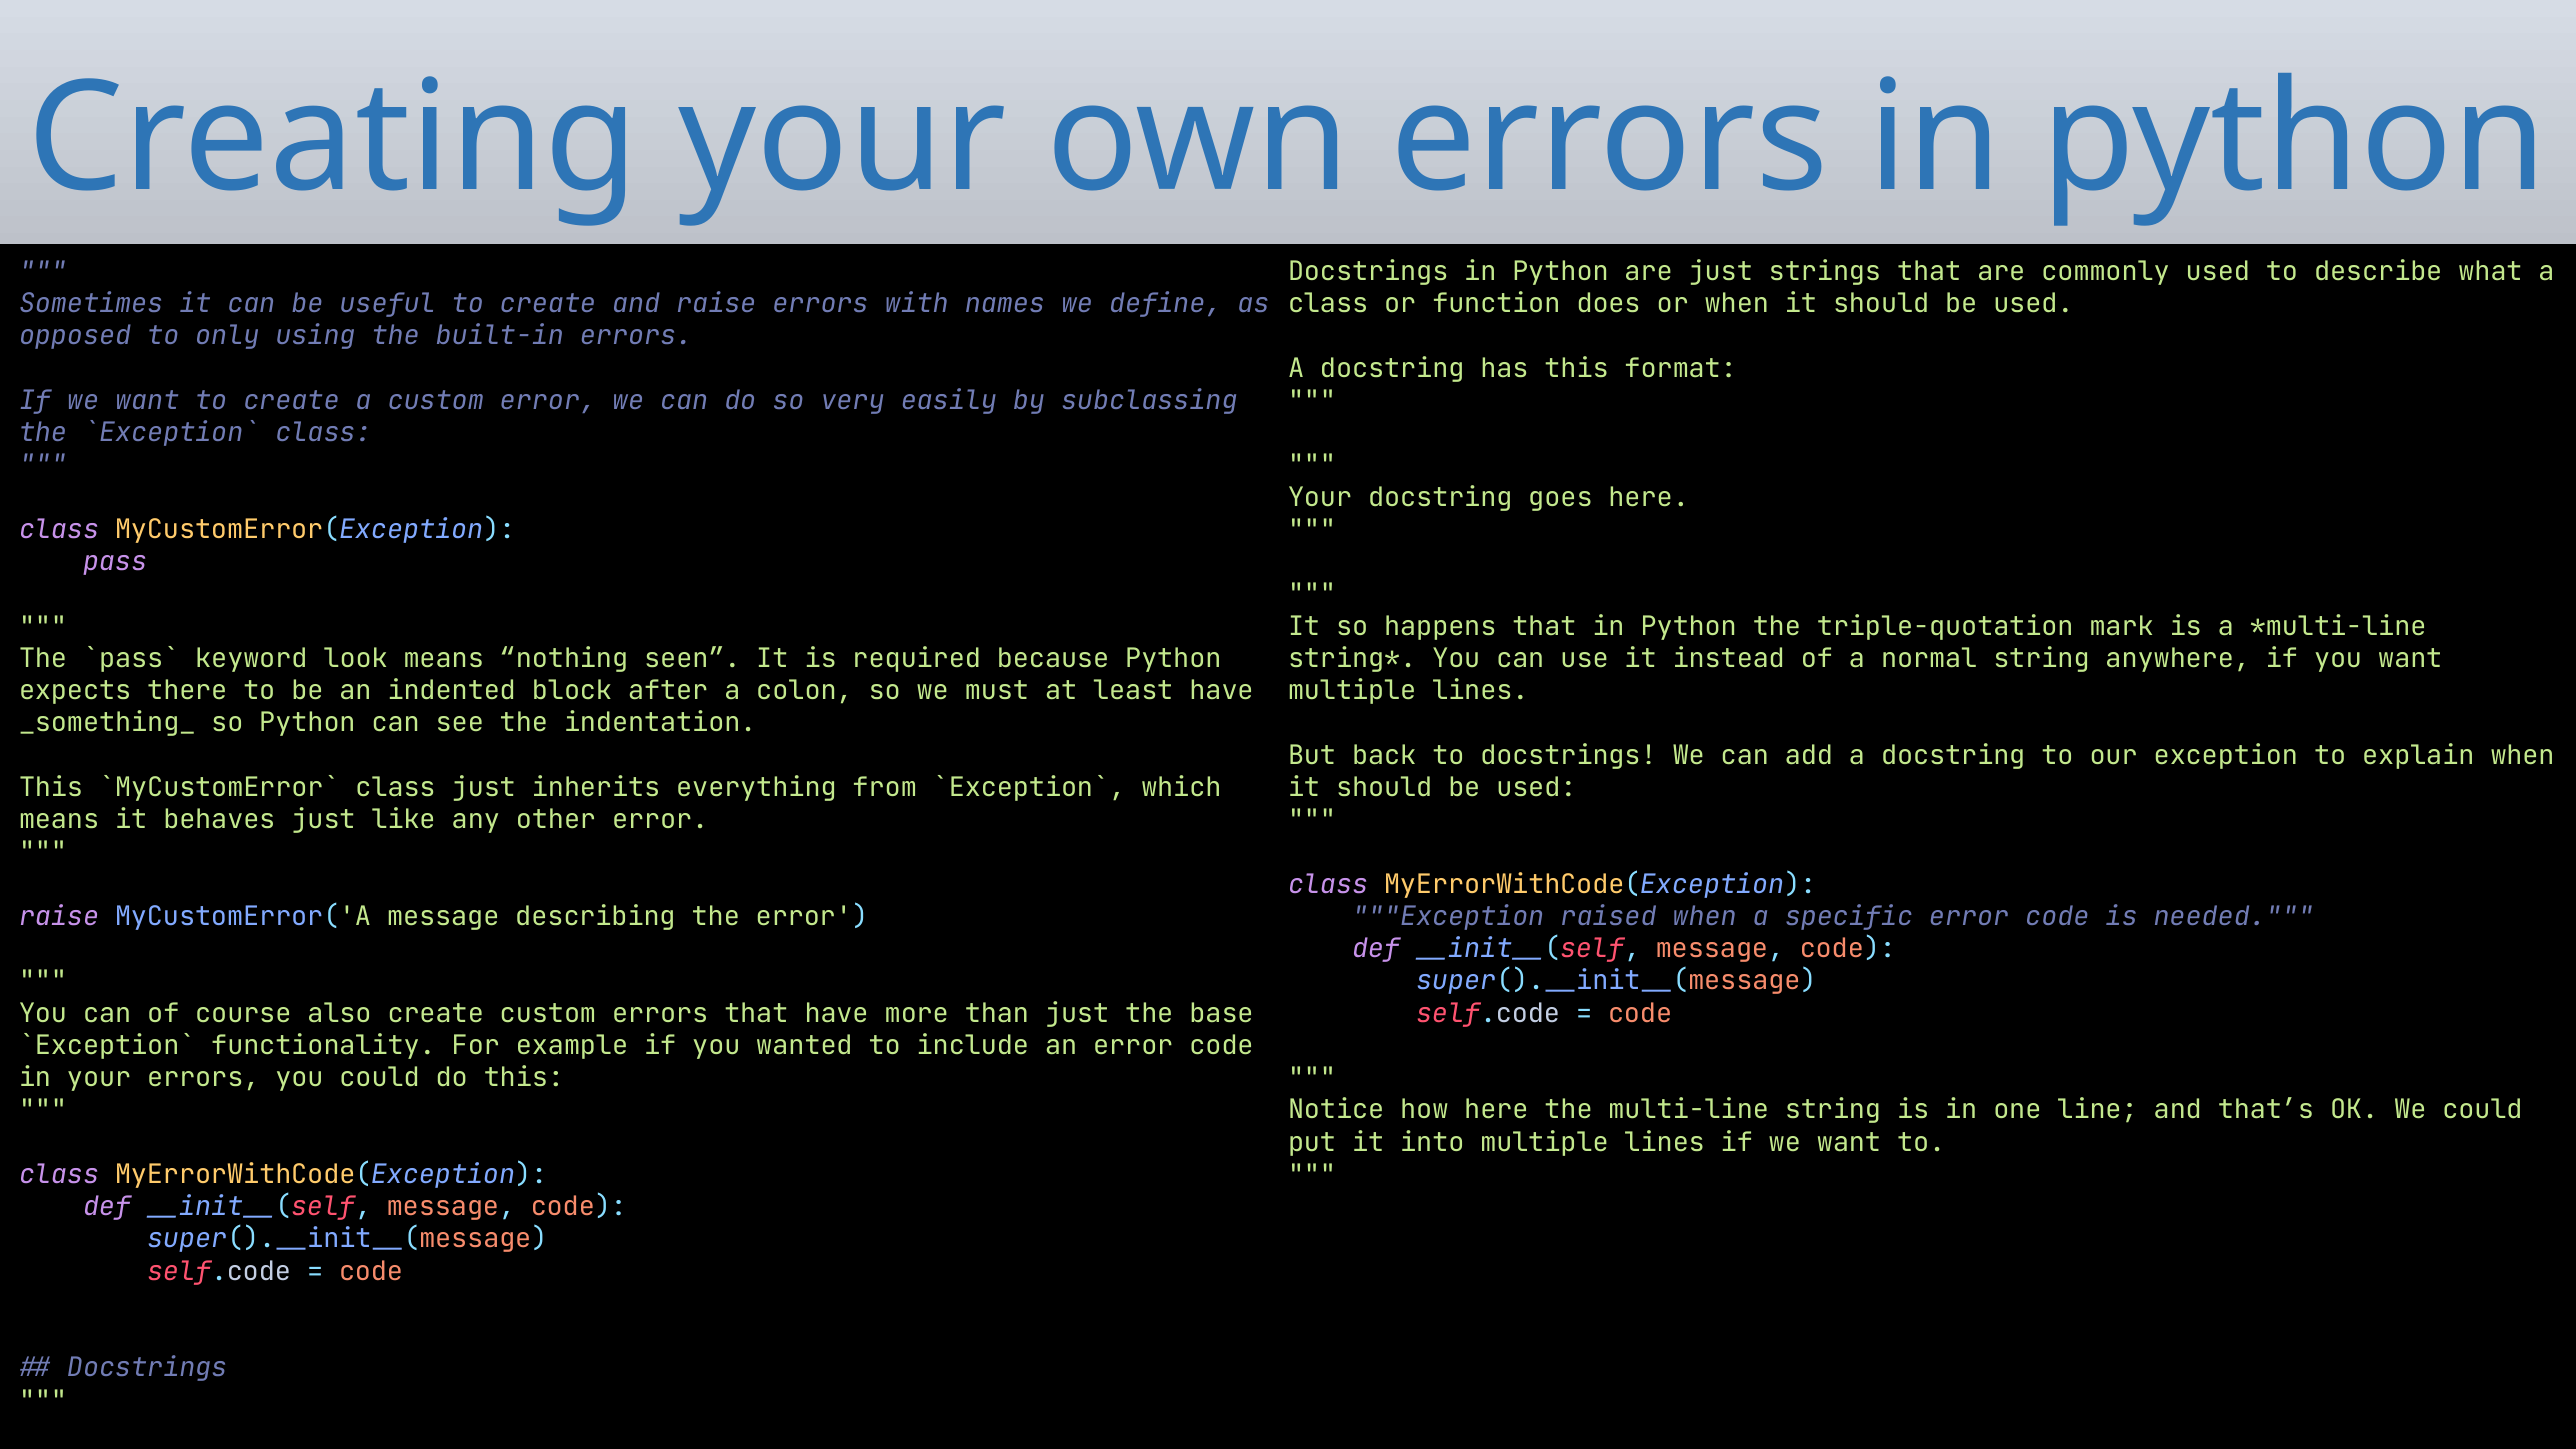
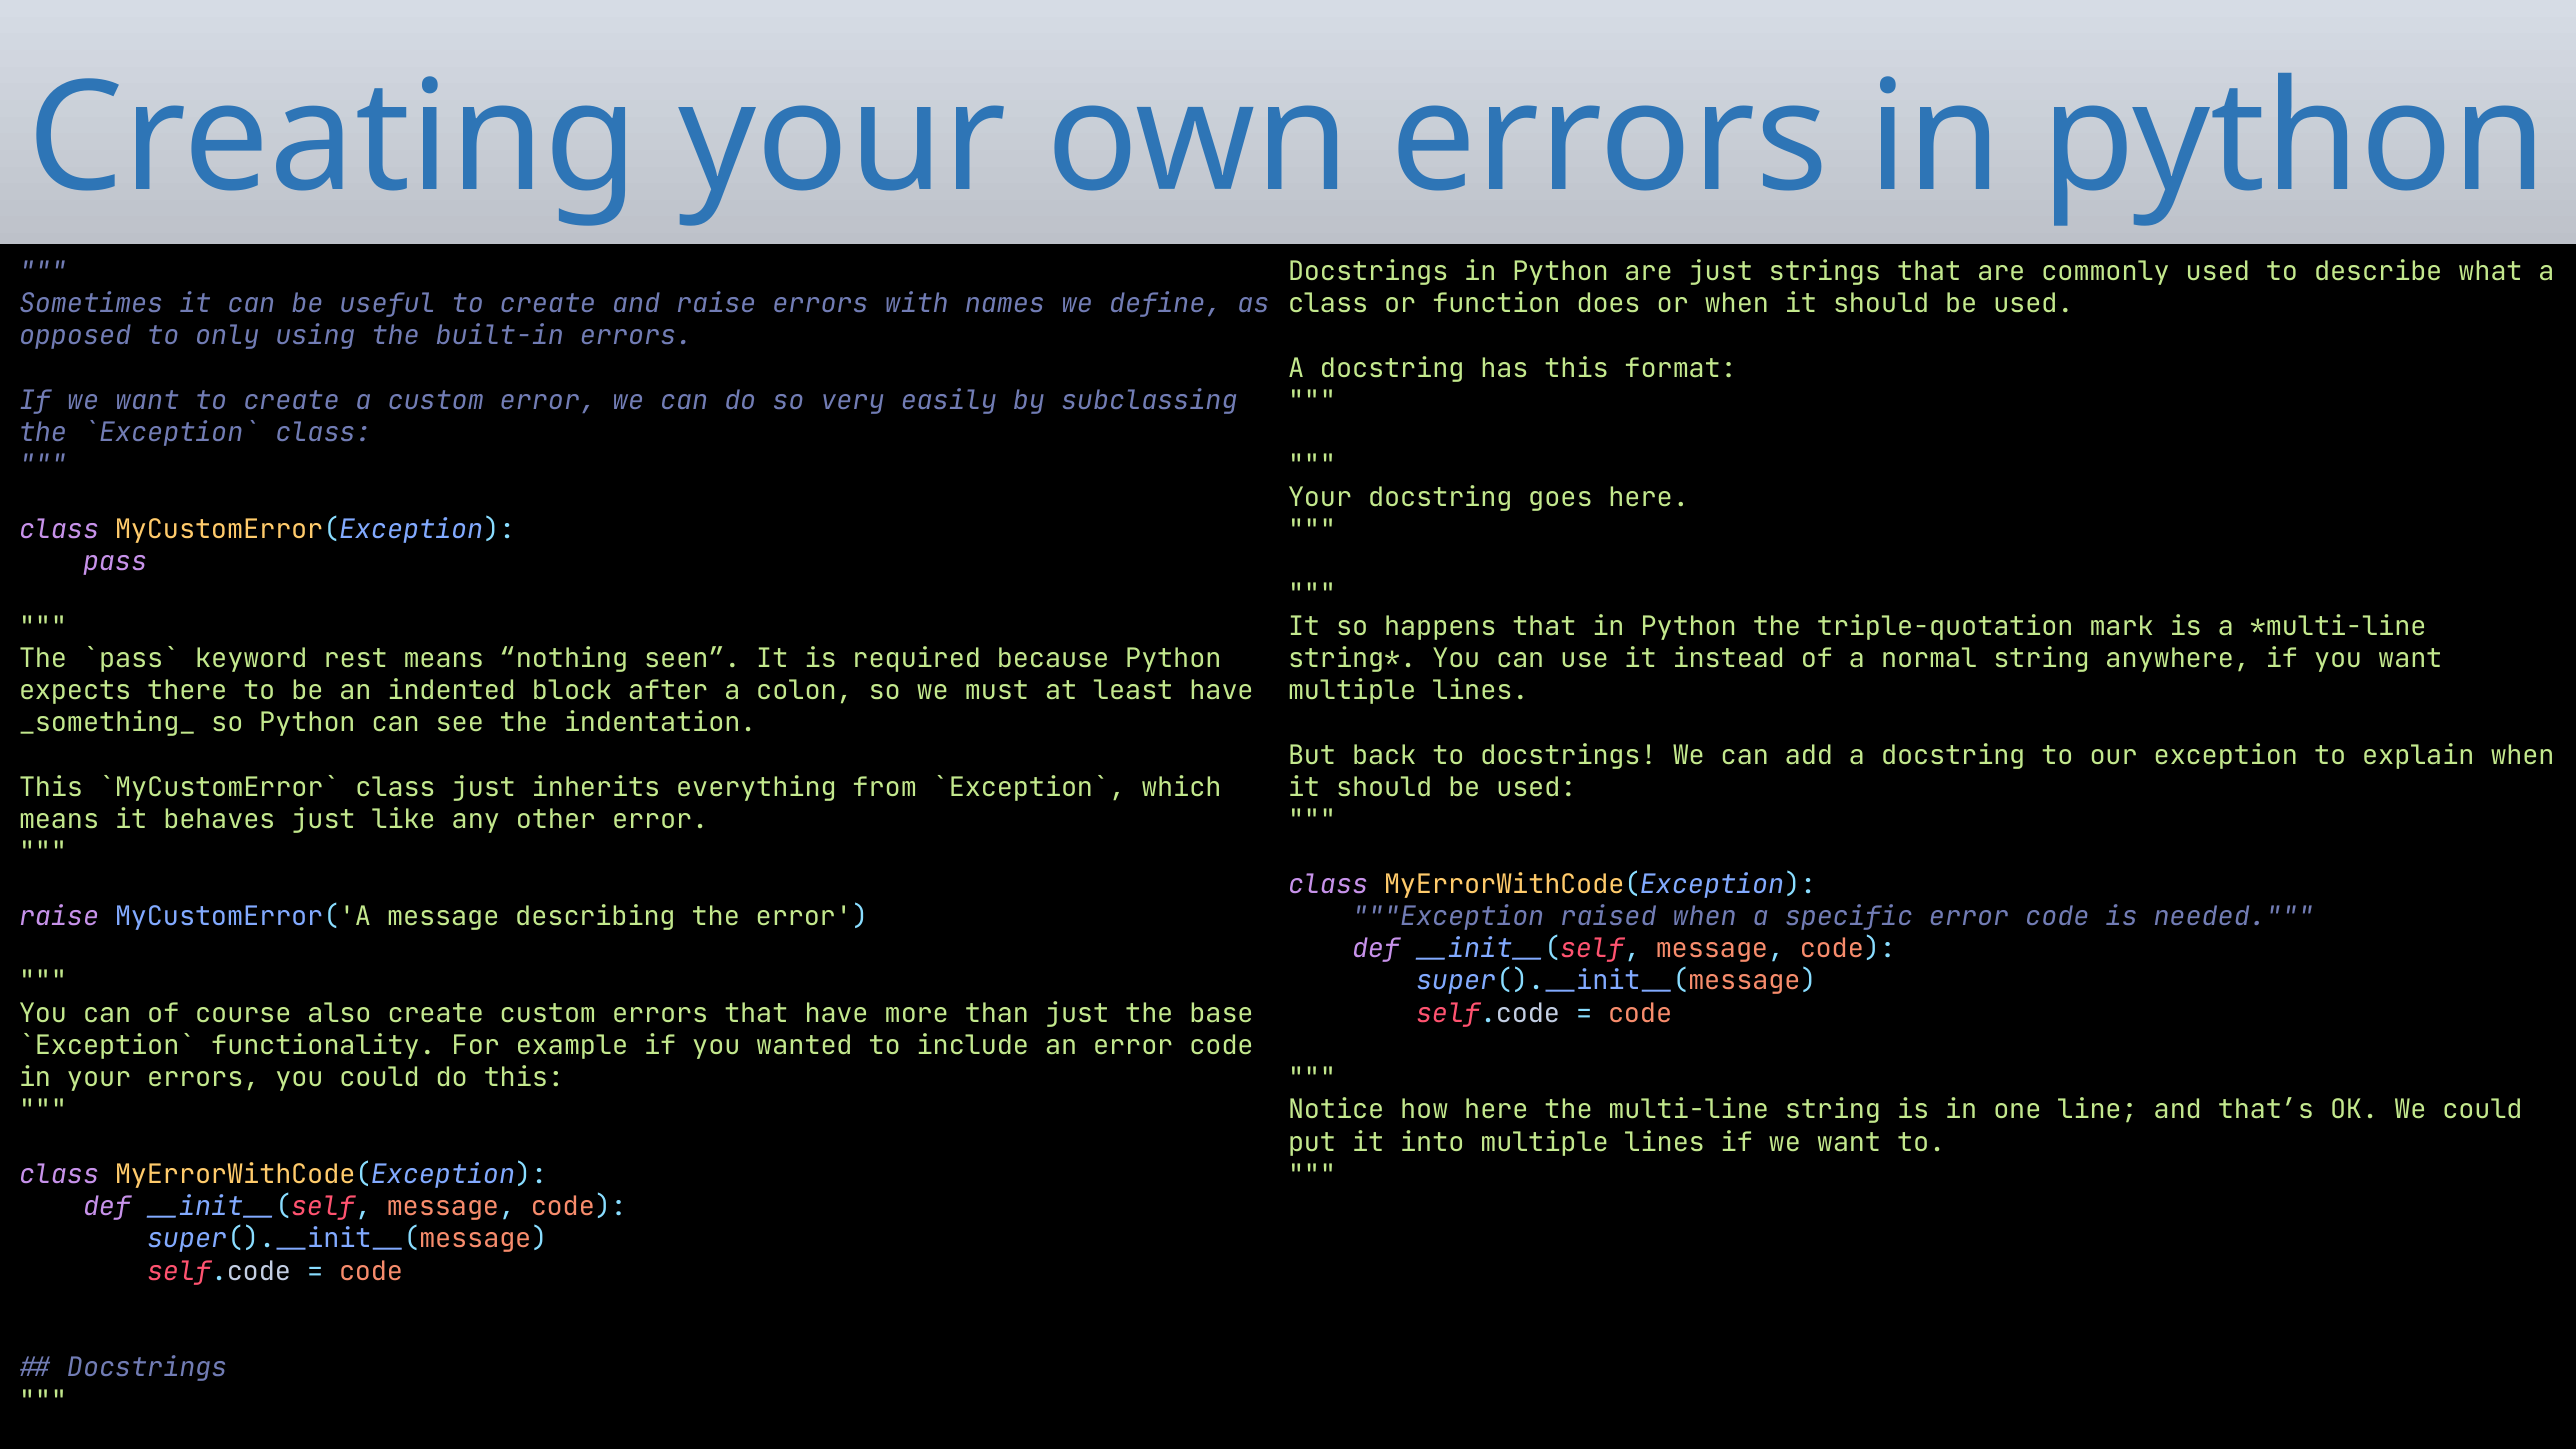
look: look -> rest
